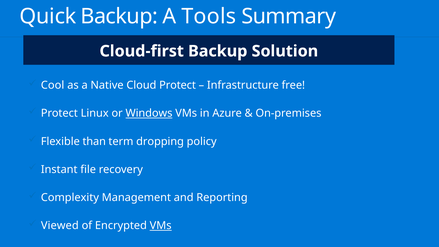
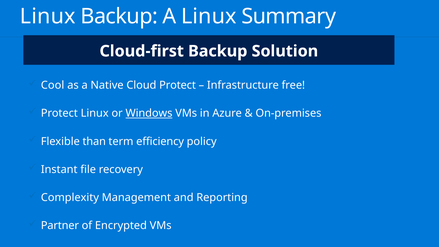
Quick at (48, 17): Quick -> Linux
A Tools: Tools -> Linux
dropping: dropping -> efficiency
Viewed: Viewed -> Partner
VMs at (161, 226) underline: present -> none
